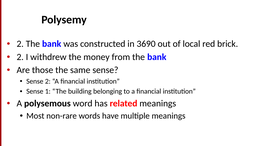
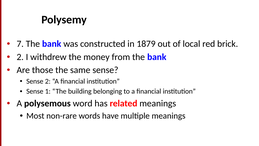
2 at (20, 44): 2 -> 7
3690: 3690 -> 1879
